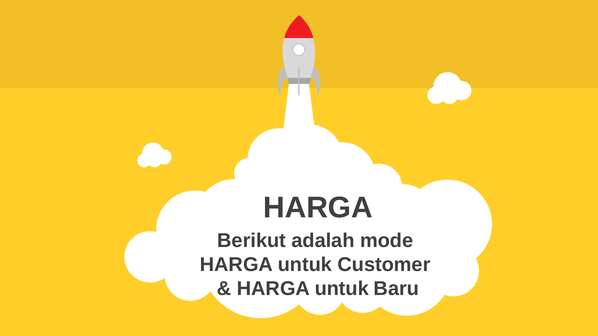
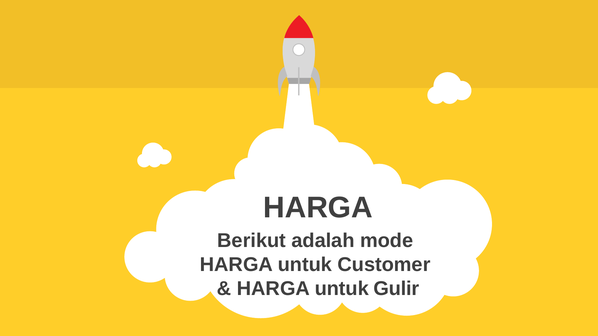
Baru: Baru -> Gulir
